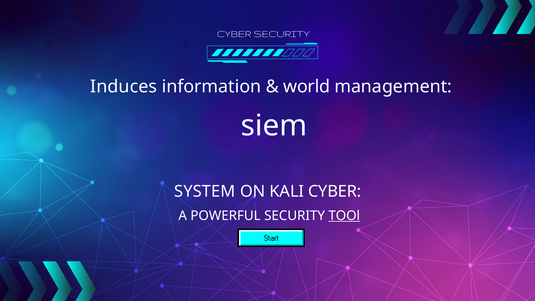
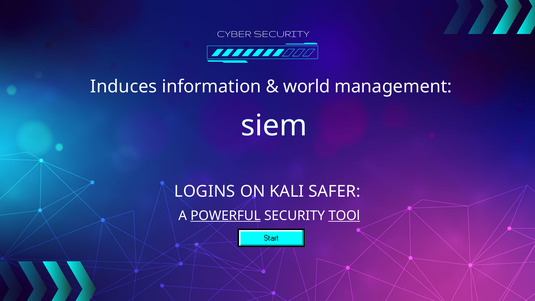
SYSTEM: SYSTEM -> LOGINS
KALI CYBER: CYBER -> SAFER
POWERFUL underline: none -> present
